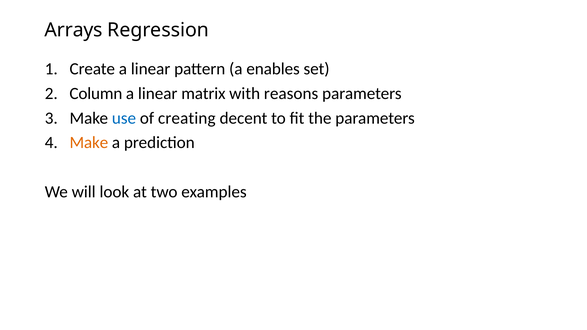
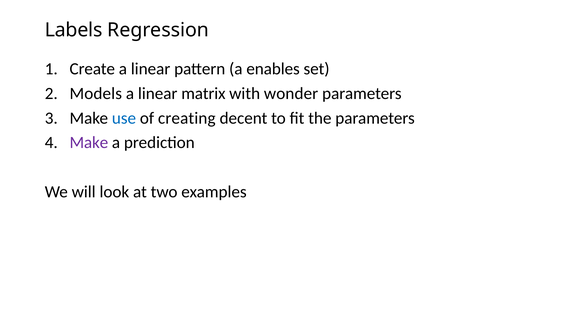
Arrays: Arrays -> Labels
Column: Column -> Models
reasons: reasons -> wonder
Make at (89, 143) colour: orange -> purple
